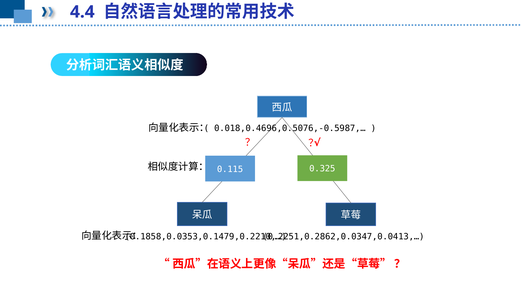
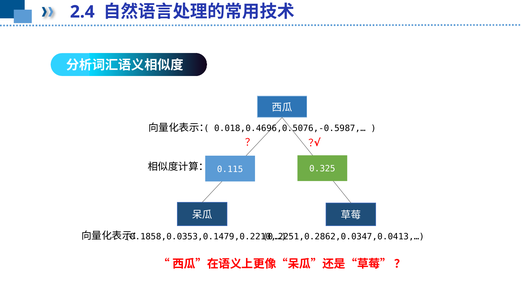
4.4: 4.4 -> 2.4
